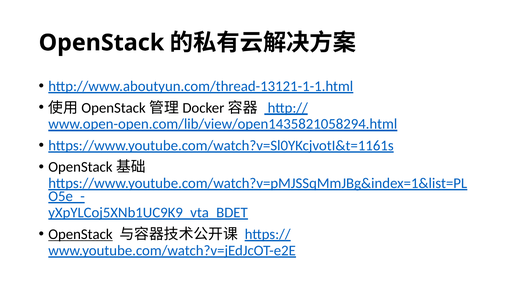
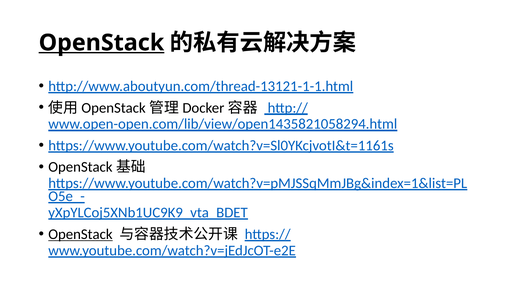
OpenStack at (101, 43) underline: none -> present
